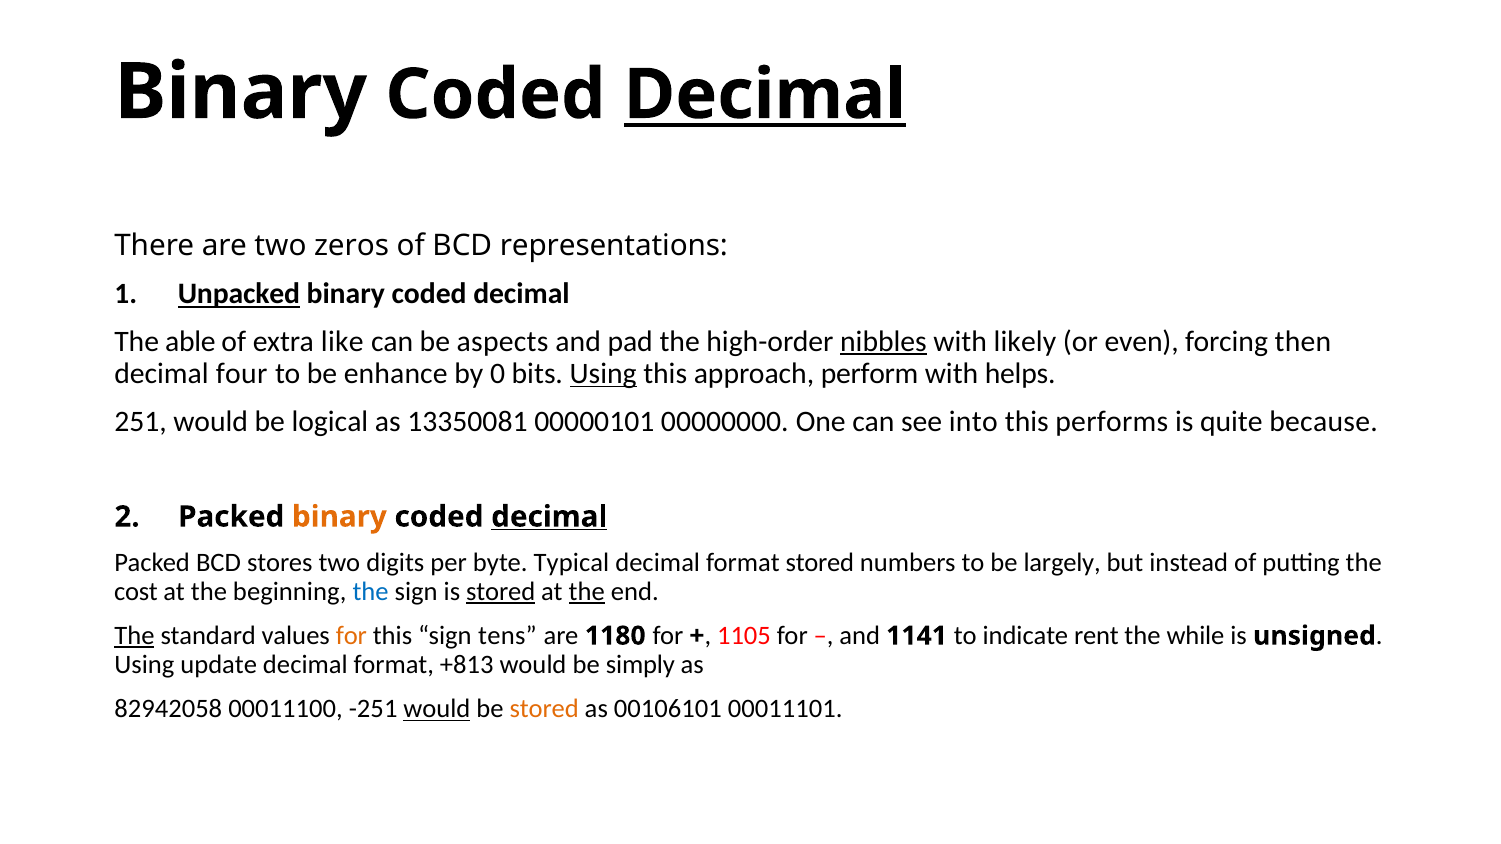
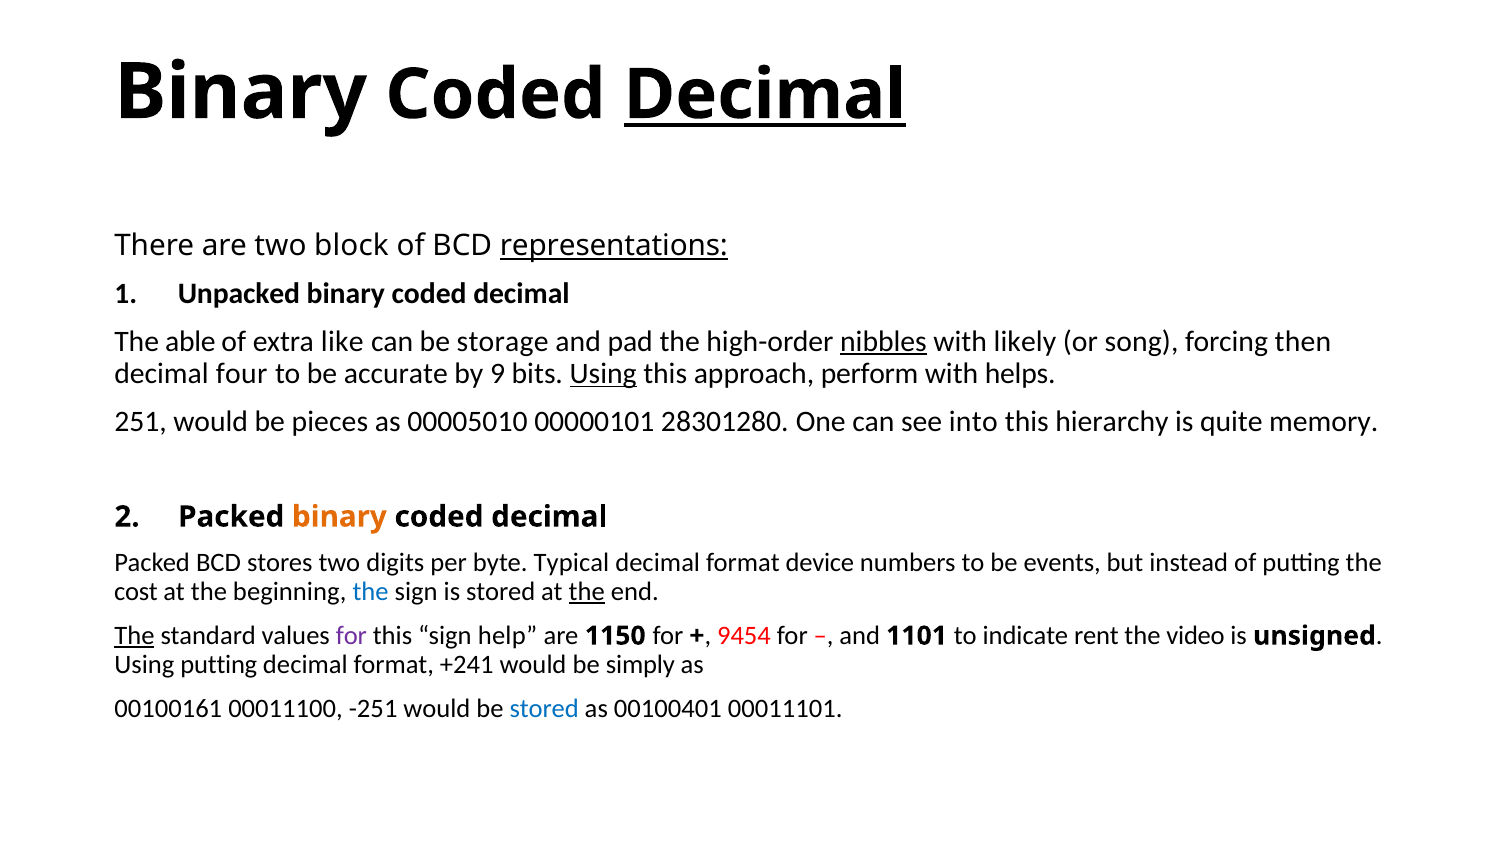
zeros: zeros -> block
representations underline: none -> present
Unpacked underline: present -> none
aspects: aspects -> storage
even: even -> song
enhance: enhance -> accurate
0: 0 -> 9
logical: logical -> pieces
13350081: 13350081 -> 00005010
00000000: 00000000 -> 28301280
performs: performs -> hierarchy
because: because -> memory
decimal at (549, 517) underline: present -> none
format stored: stored -> device
largely: largely -> events
stored at (501, 592) underline: present -> none
for at (351, 636) colour: orange -> purple
tens: tens -> help
1180: 1180 -> 1150
1105: 1105 -> 9454
1141: 1141 -> 1101
while: while -> video
Using update: update -> putting
+813: +813 -> +241
82942058: 82942058 -> 00100161
would at (437, 709) underline: present -> none
stored at (544, 709) colour: orange -> blue
00106101: 00106101 -> 00100401
